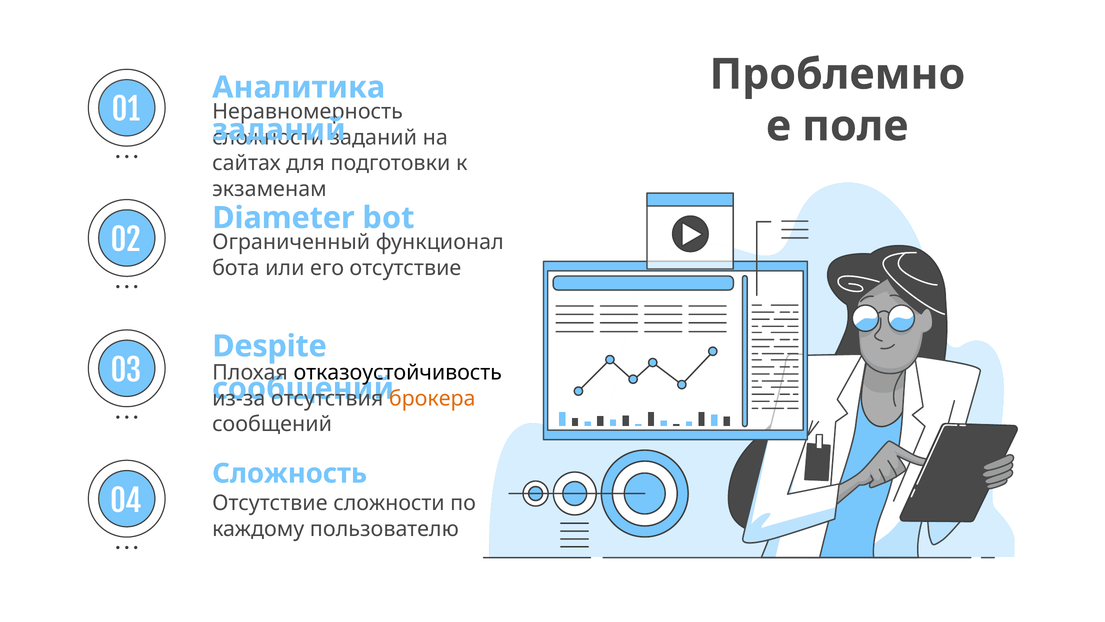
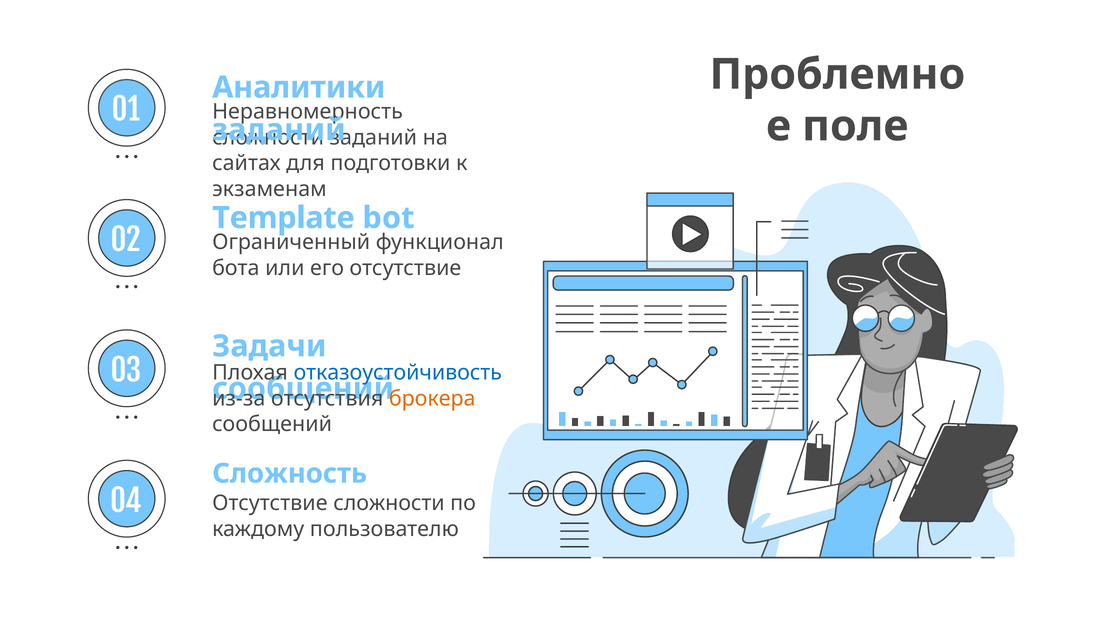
Аналитика: Аналитика -> Аналитики
Diameter: Diameter -> Template
Despite: Despite -> Задачи
отказоустойчивость colour: black -> blue
